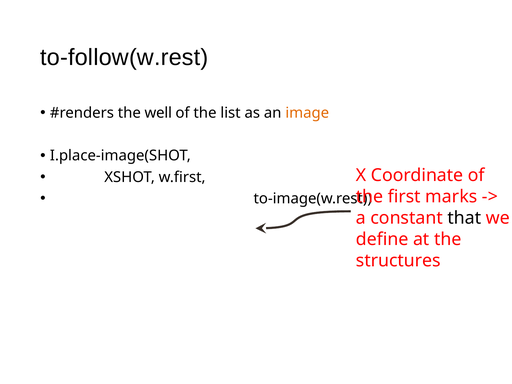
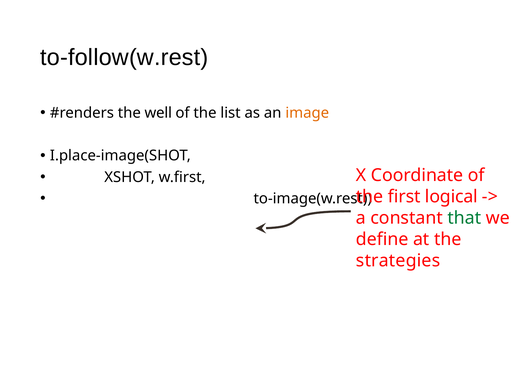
marks: marks -> logical
that colour: black -> green
structures: structures -> strategies
